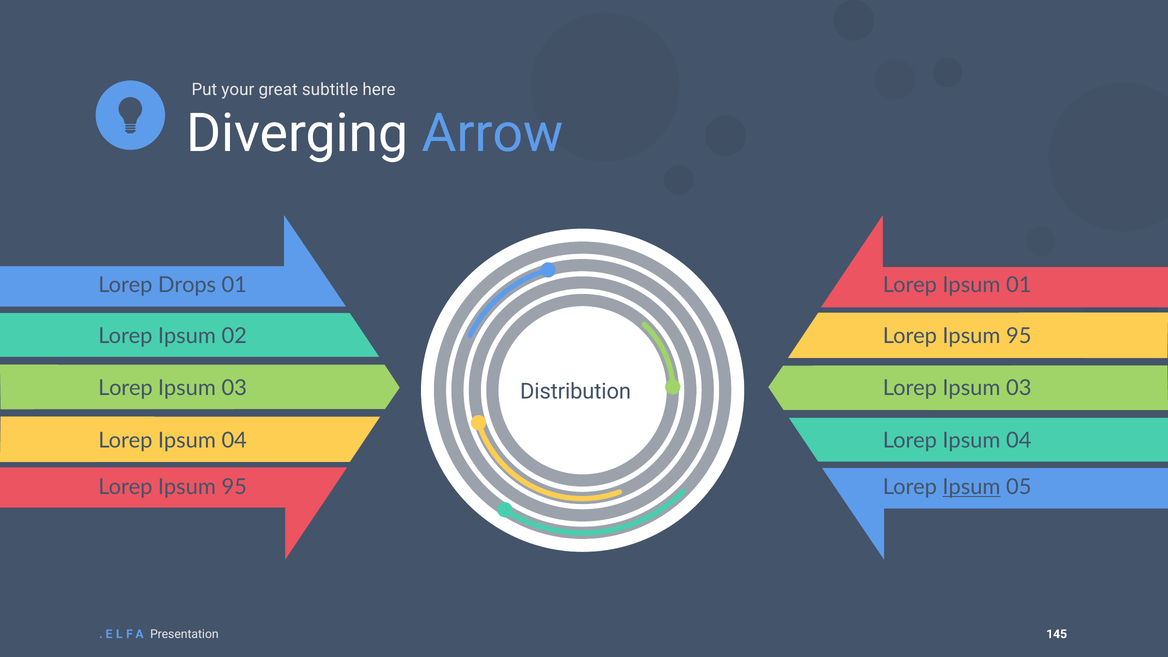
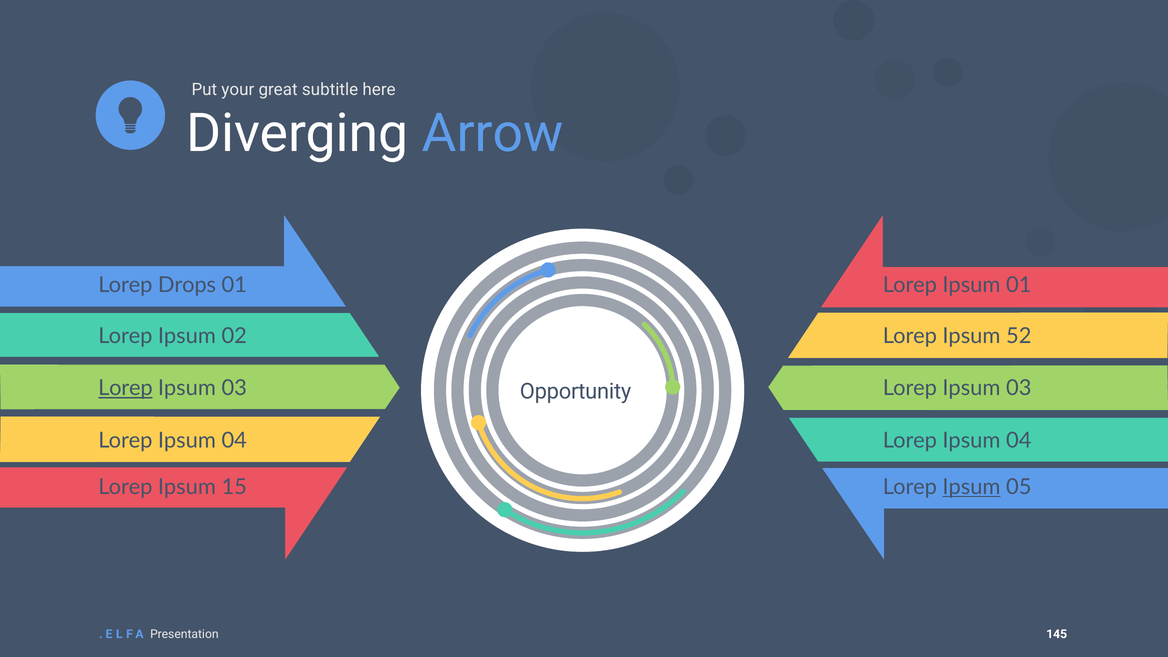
95 at (1019, 336): 95 -> 52
Lorep at (125, 388) underline: none -> present
Distribution: Distribution -> Opportunity
95 at (234, 487): 95 -> 15
